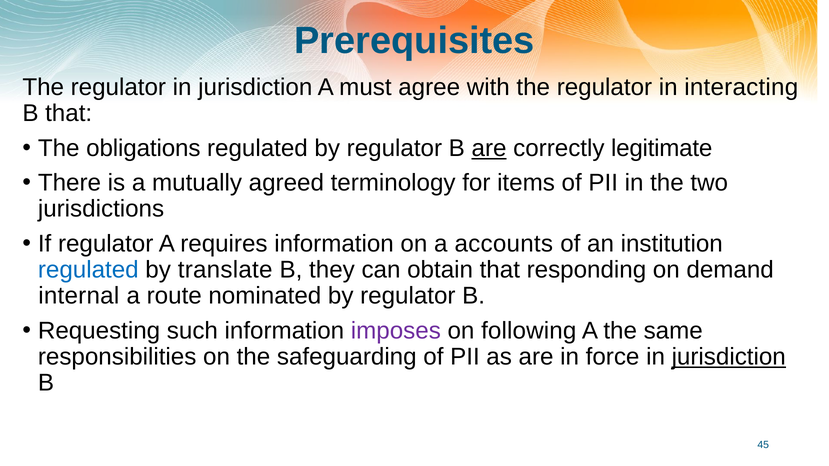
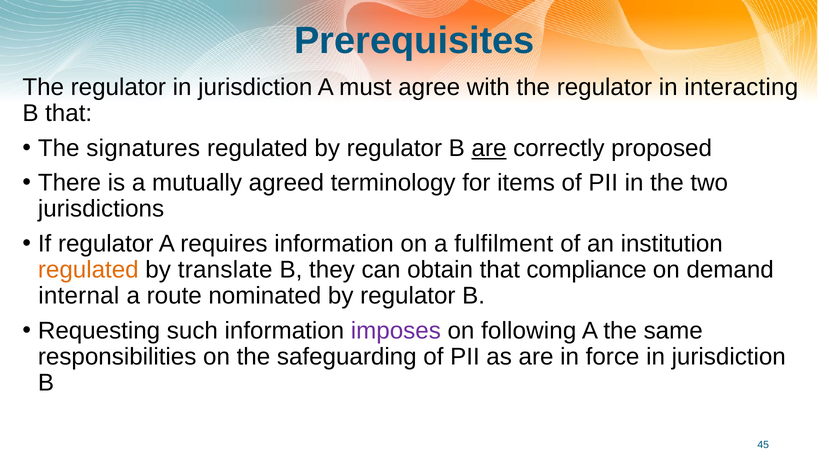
obligations: obligations -> signatures
legitimate: legitimate -> proposed
accounts: accounts -> fulfilment
regulated at (88, 270) colour: blue -> orange
responding: responding -> compliance
jurisdiction at (729, 357) underline: present -> none
